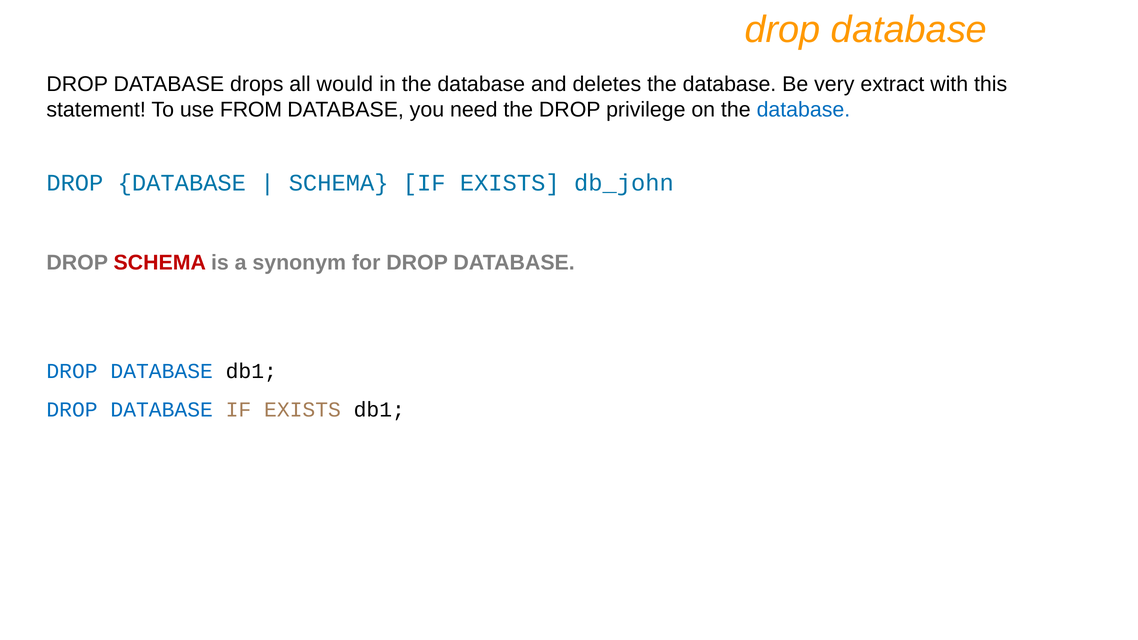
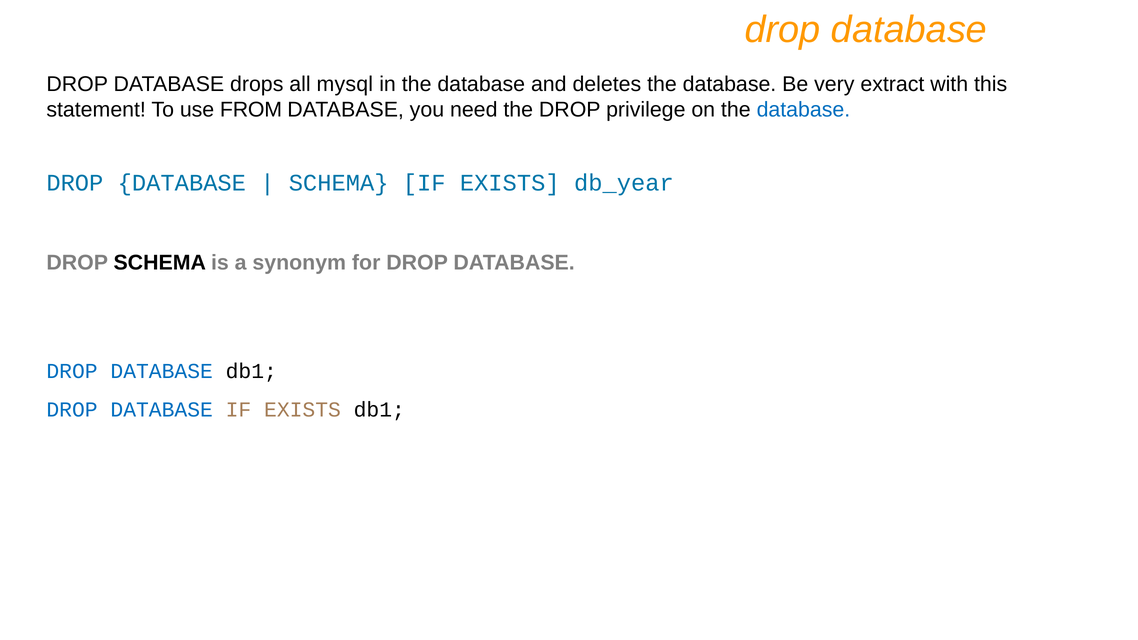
would: would -> mysql
db_john: db_john -> db_year
SCHEMA at (160, 263) colour: red -> black
